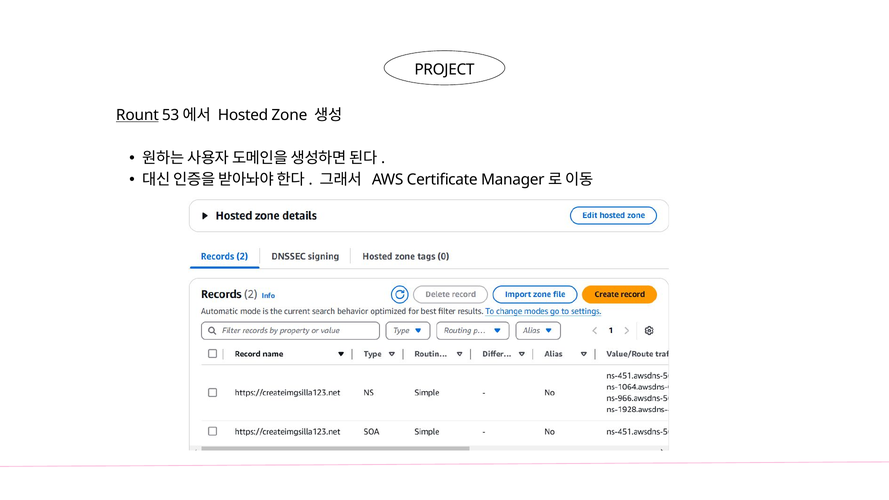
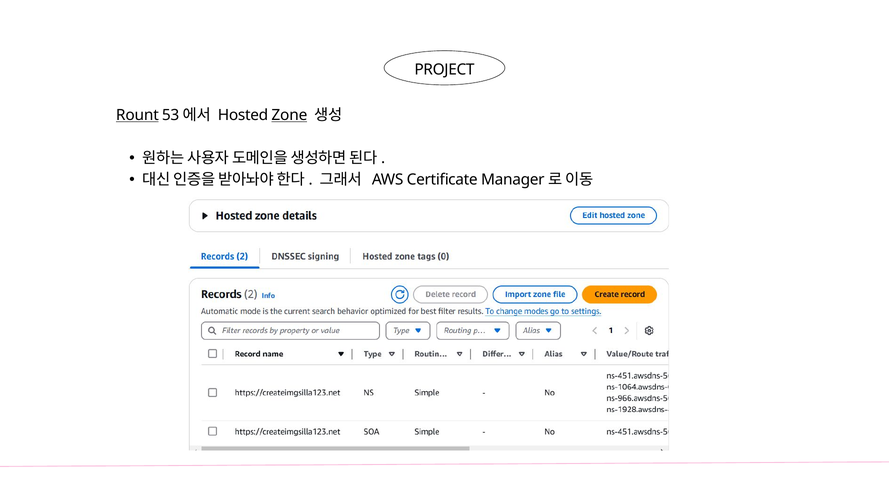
Zone underline: none -> present
